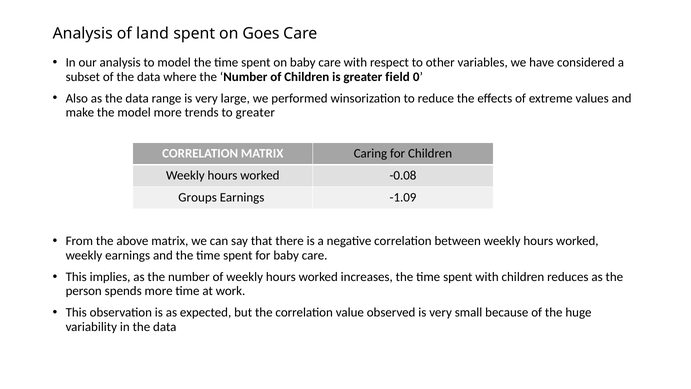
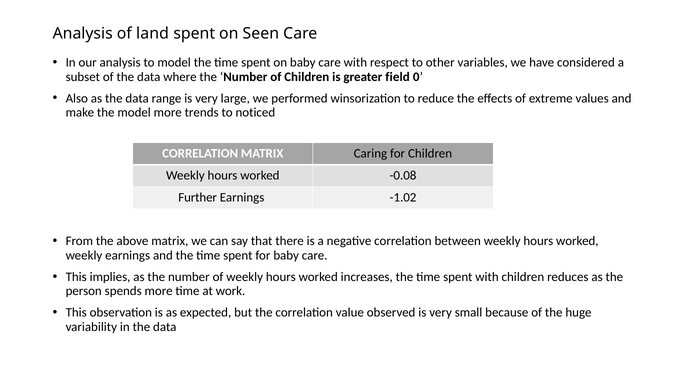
Goes: Goes -> Seen
to greater: greater -> noticed
Groups: Groups -> Further
-1.09: -1.09 -> -1.02
